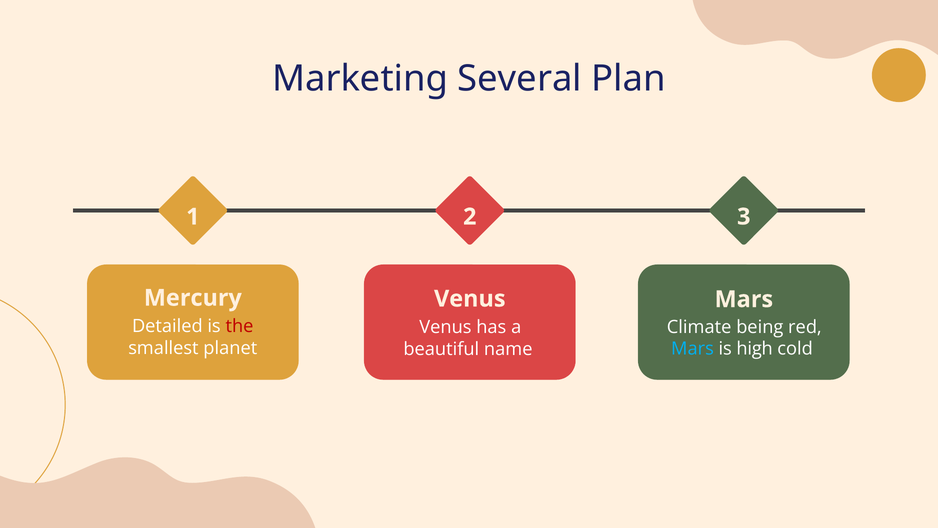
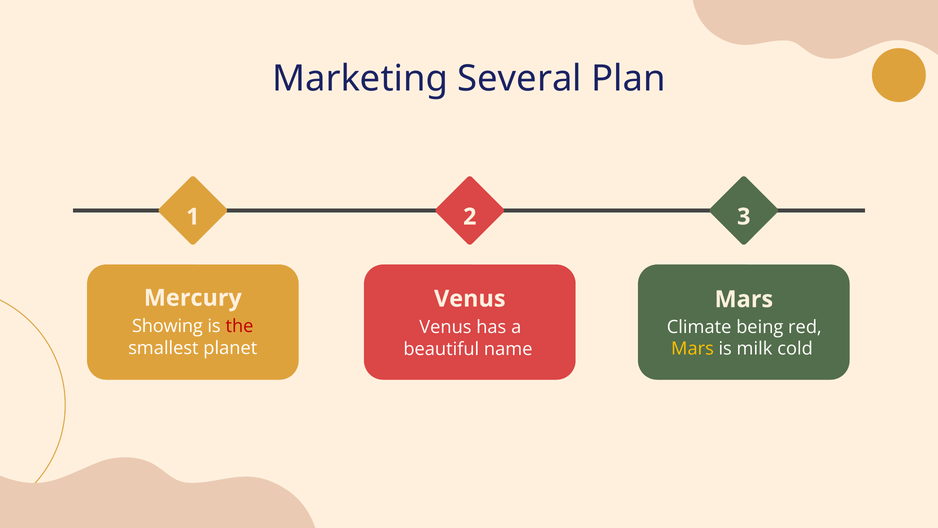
Detailed: Detailed -> Showing
Mars at (692, 349) colour: light blue -> yellow
high: high -> milk
